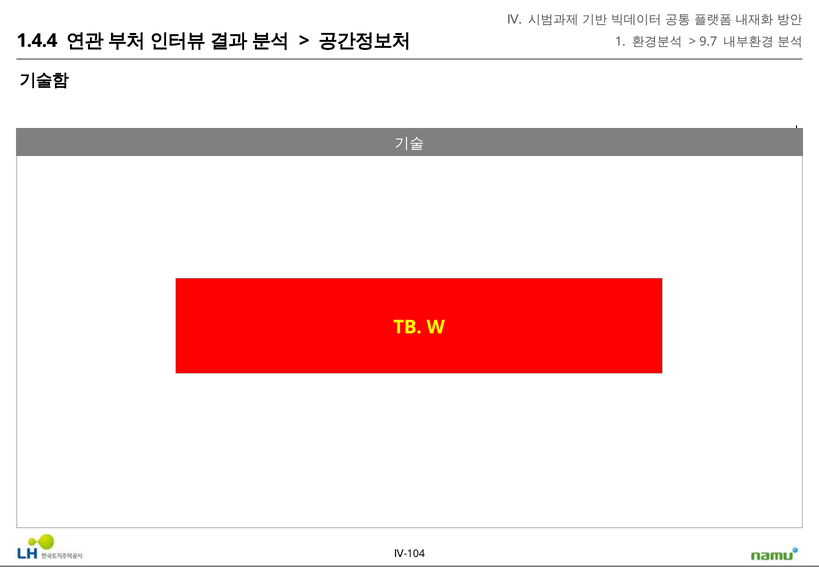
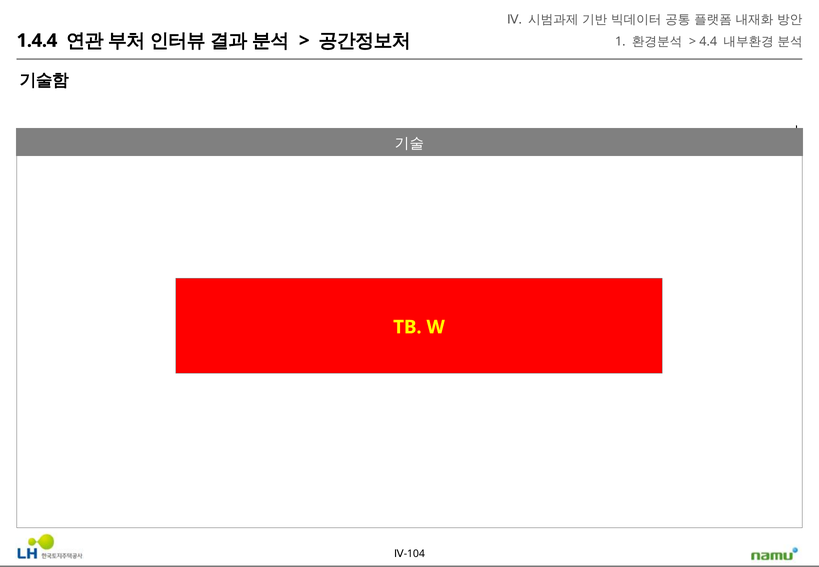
9.7: 9.7 -> 4.4
